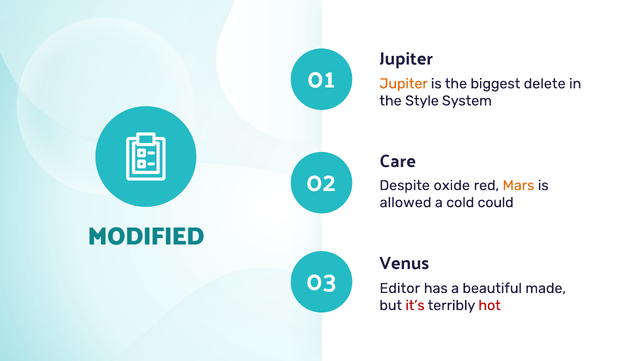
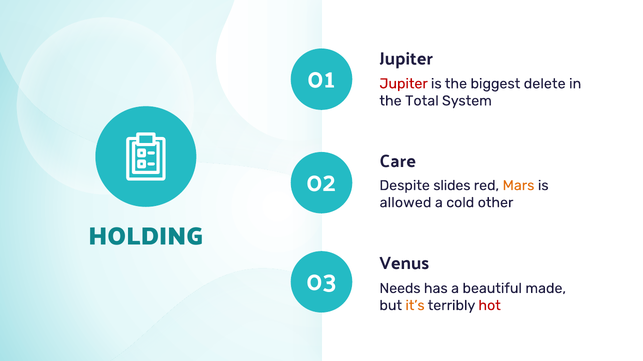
Jupiter at (404, 84) colour: orange -> red
Style: Style -> Total
oxide: oxide -> slides
could: could -> other
MODIFIED: MODIFIED -> HOLDING
Editor: Editor -> Needs
it’s colour: red -> orange
